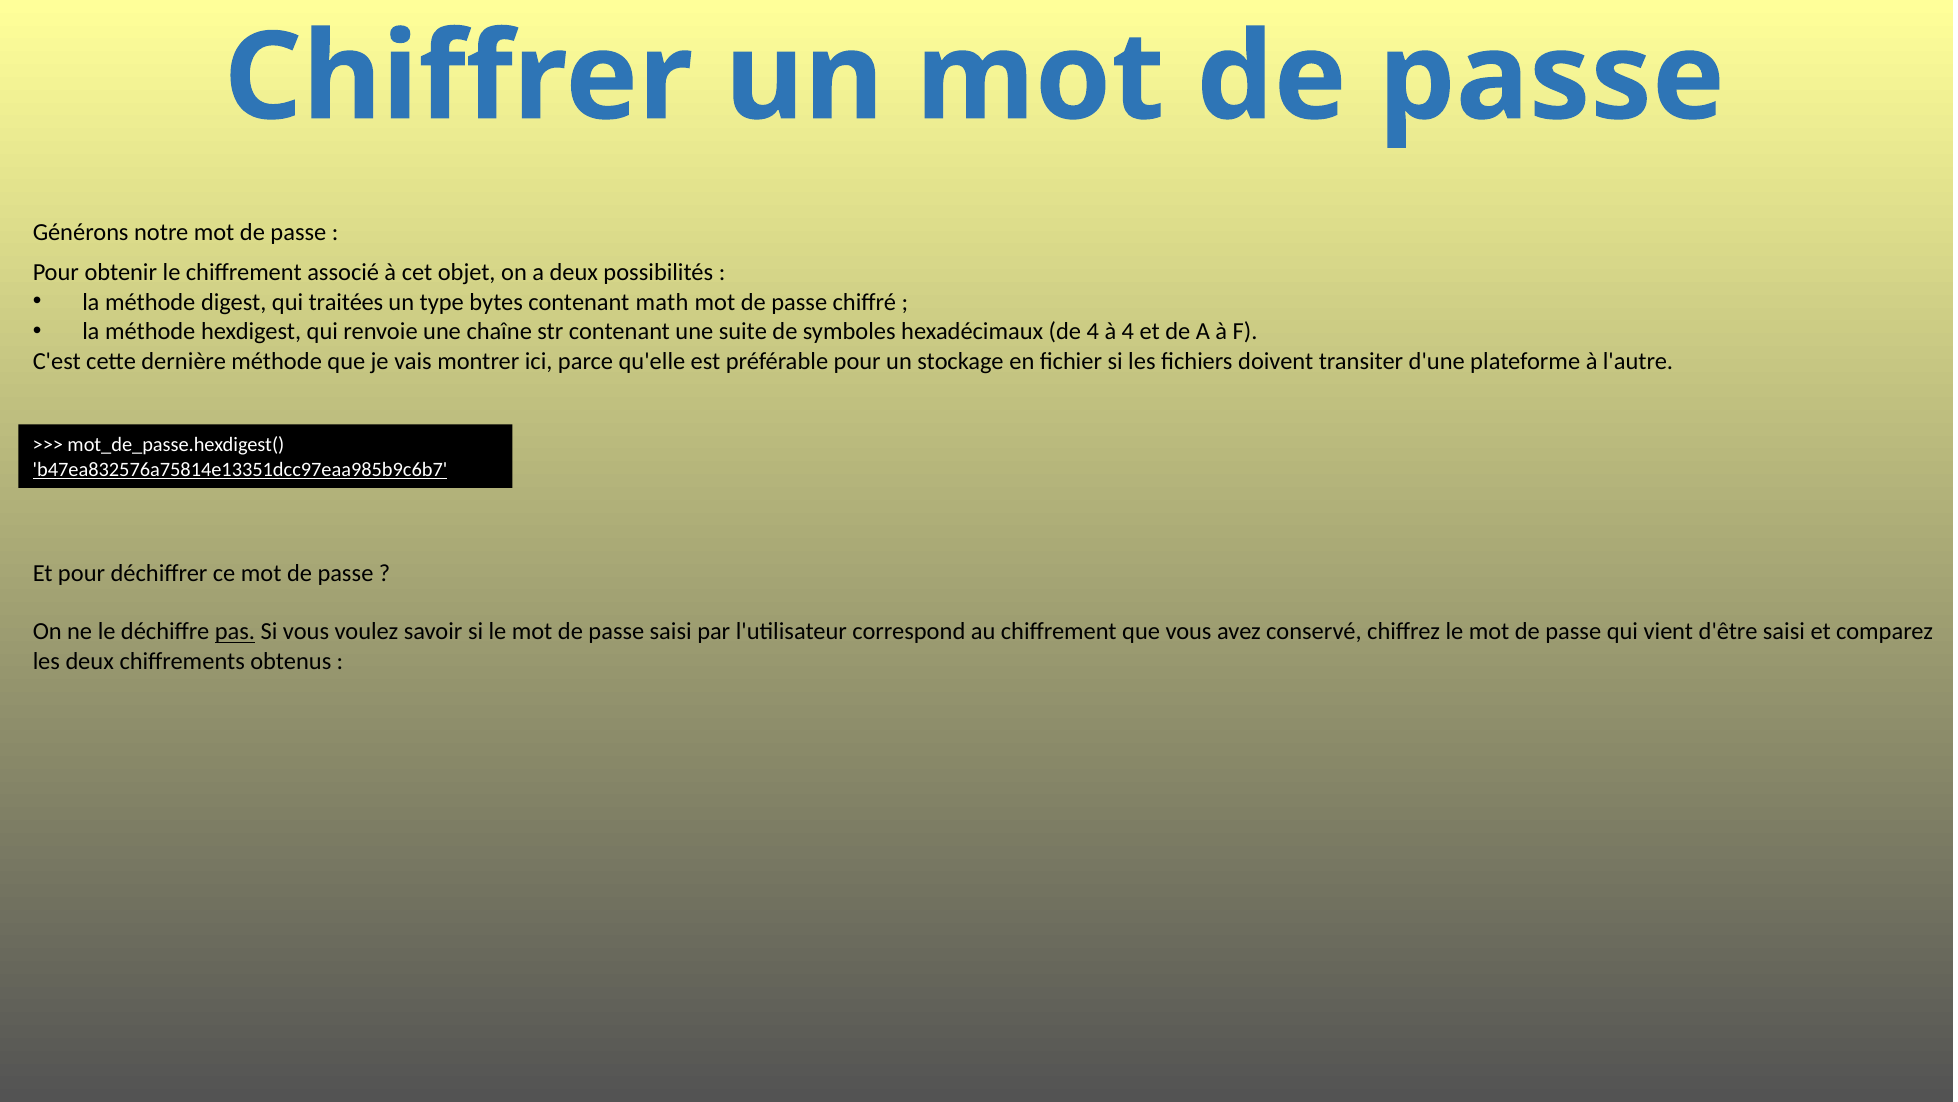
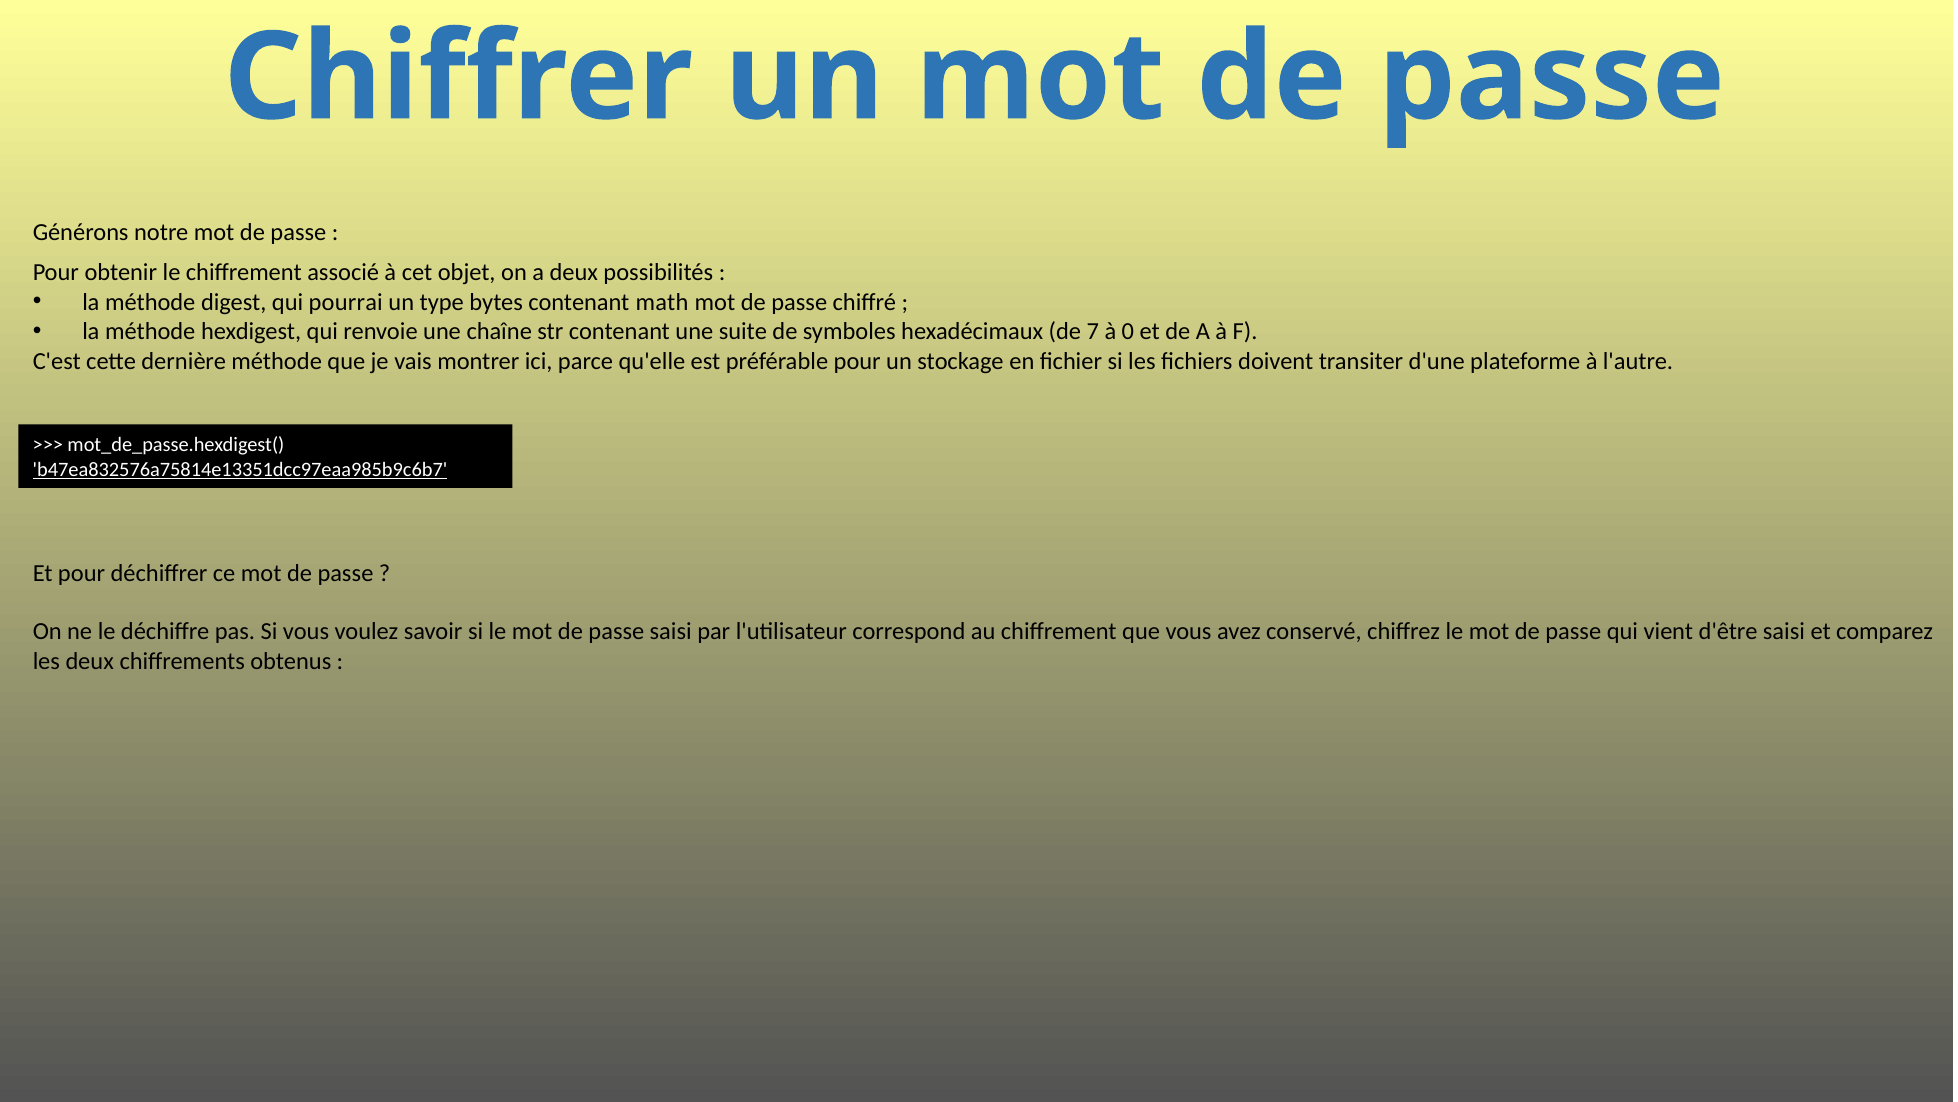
traitées: traitées -> pourrai
de 4: 4 -> 7
à 4: 4 -> 0
pas underline: present -> none
